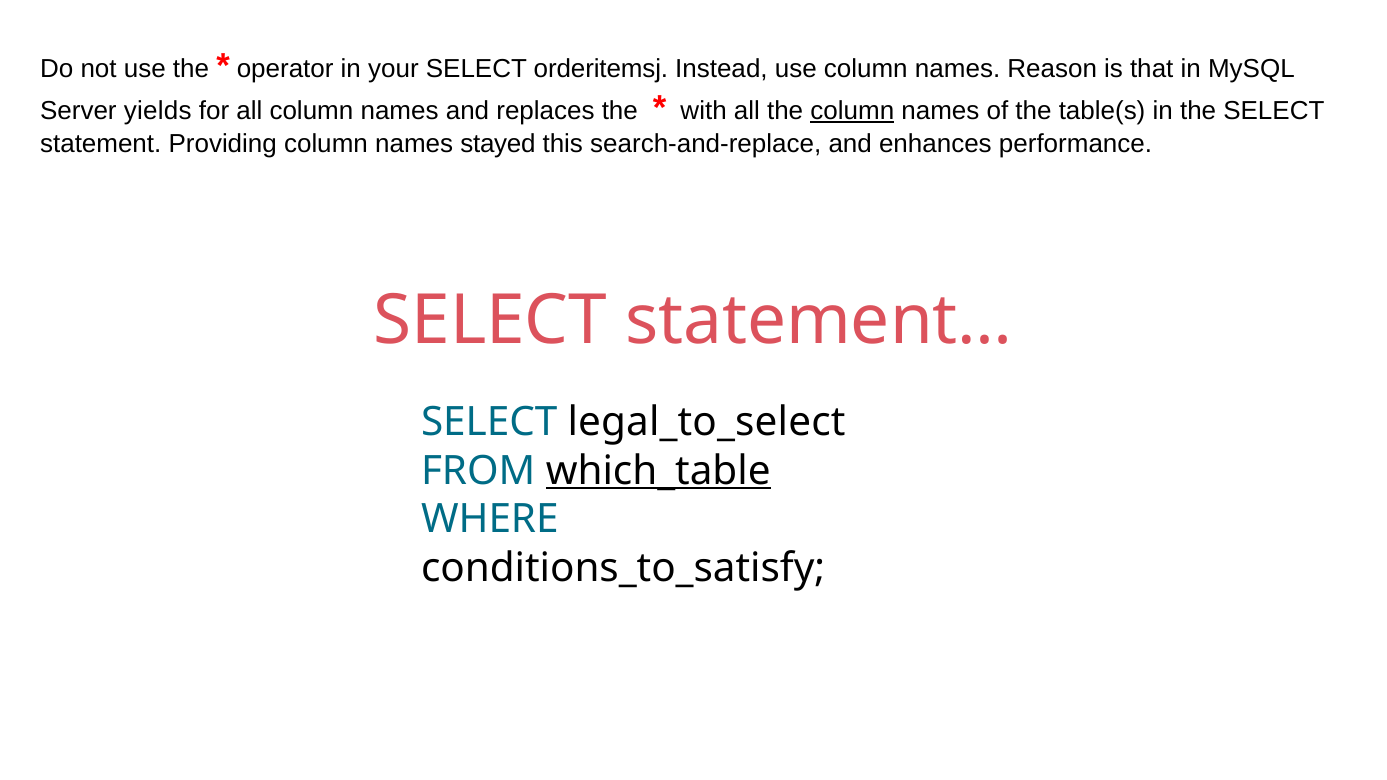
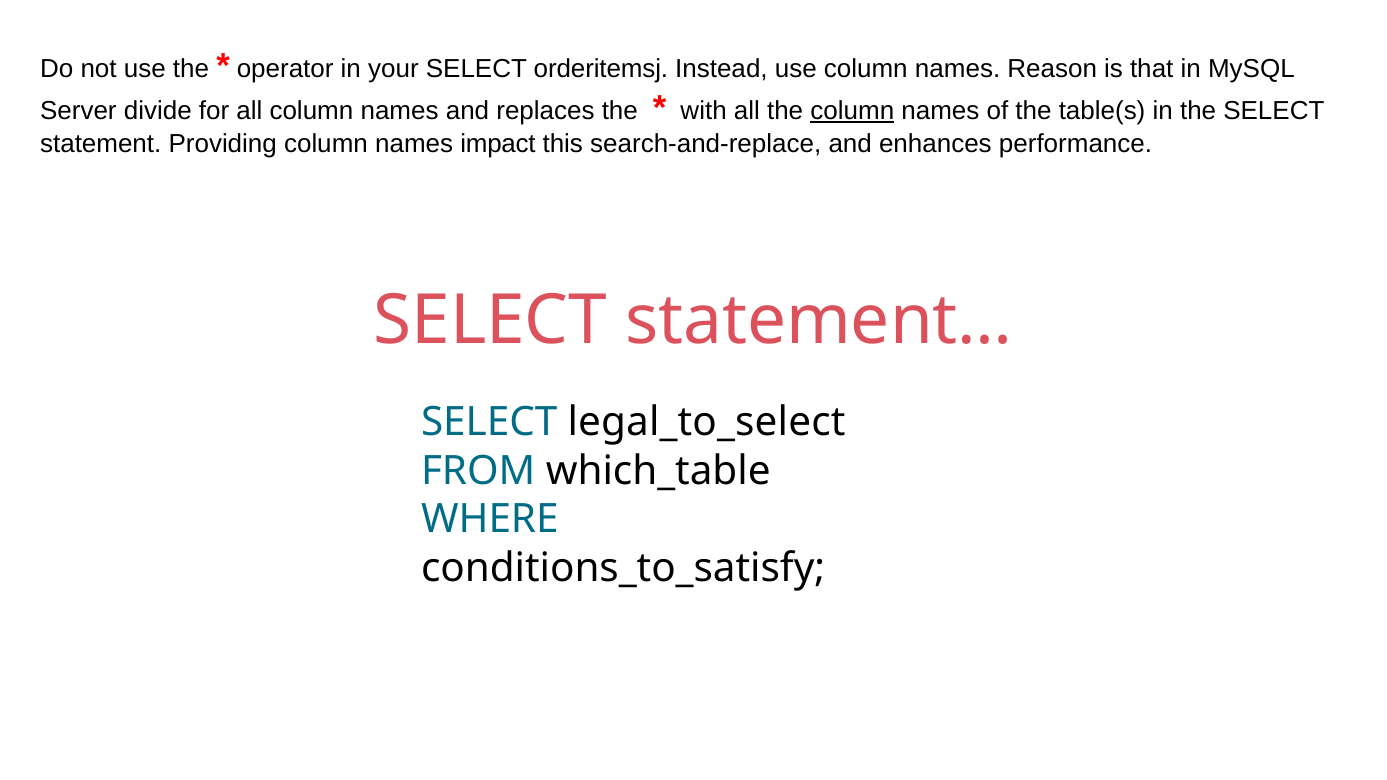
yields: yields -> divide
stayed: stayed -> impact
which_table underline: present -> none
